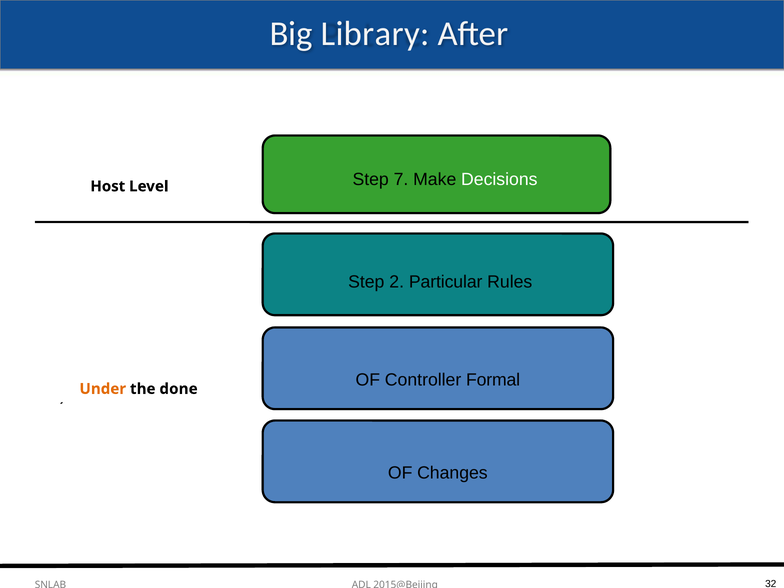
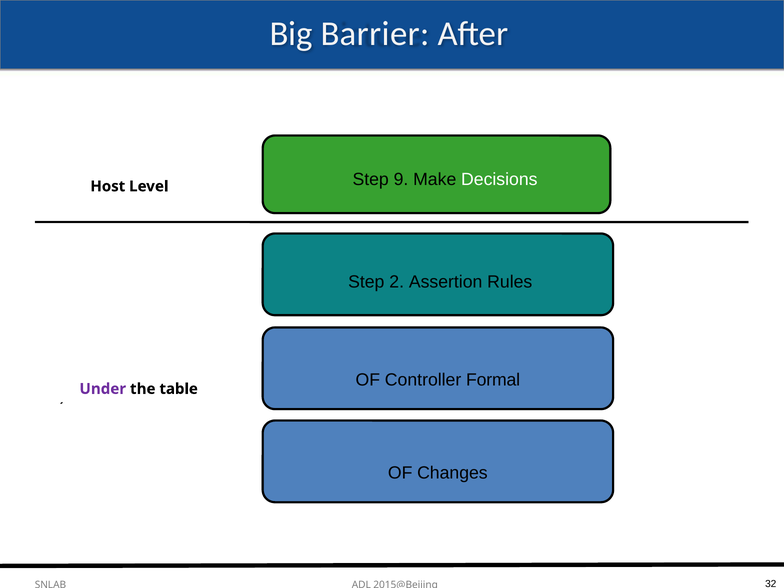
Library: Library -> Barrier
7: 7 -> 9
Particular: Particular -> Assertion
Under colour: orange -> purple
done: done -> table
